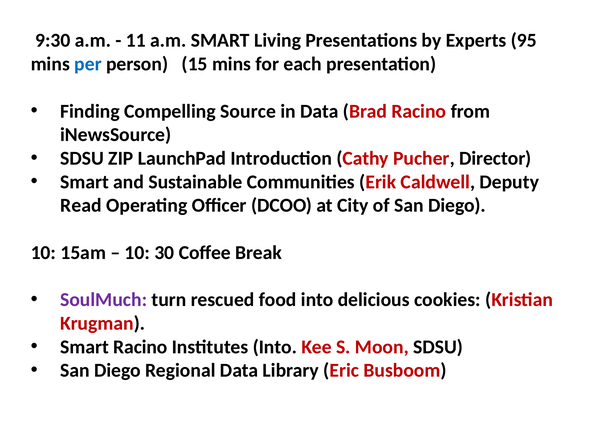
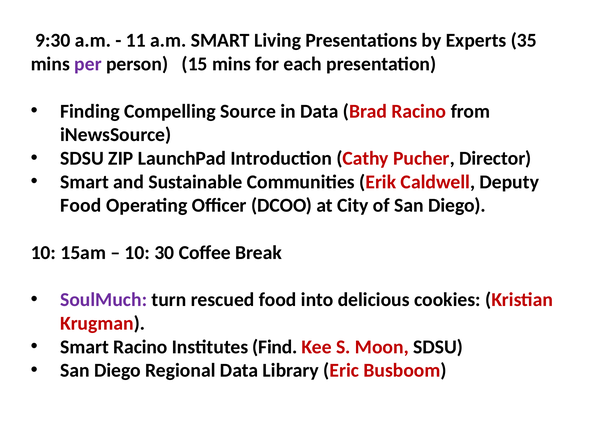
95: 95 -> 35
per colour: blue -> purple
Read at (81, 205): Read -> Food
Institutes Into: Into -> Find
